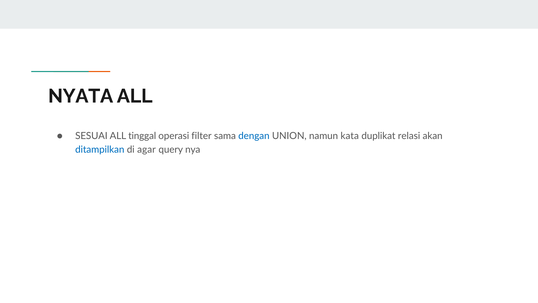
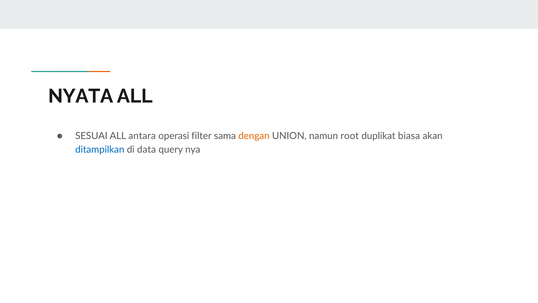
tinggal: tinggal -> antara
dengan colour: blue -> orange
kata: kata -> root
relasi: relasi -> biasa
agar: agar -> data
